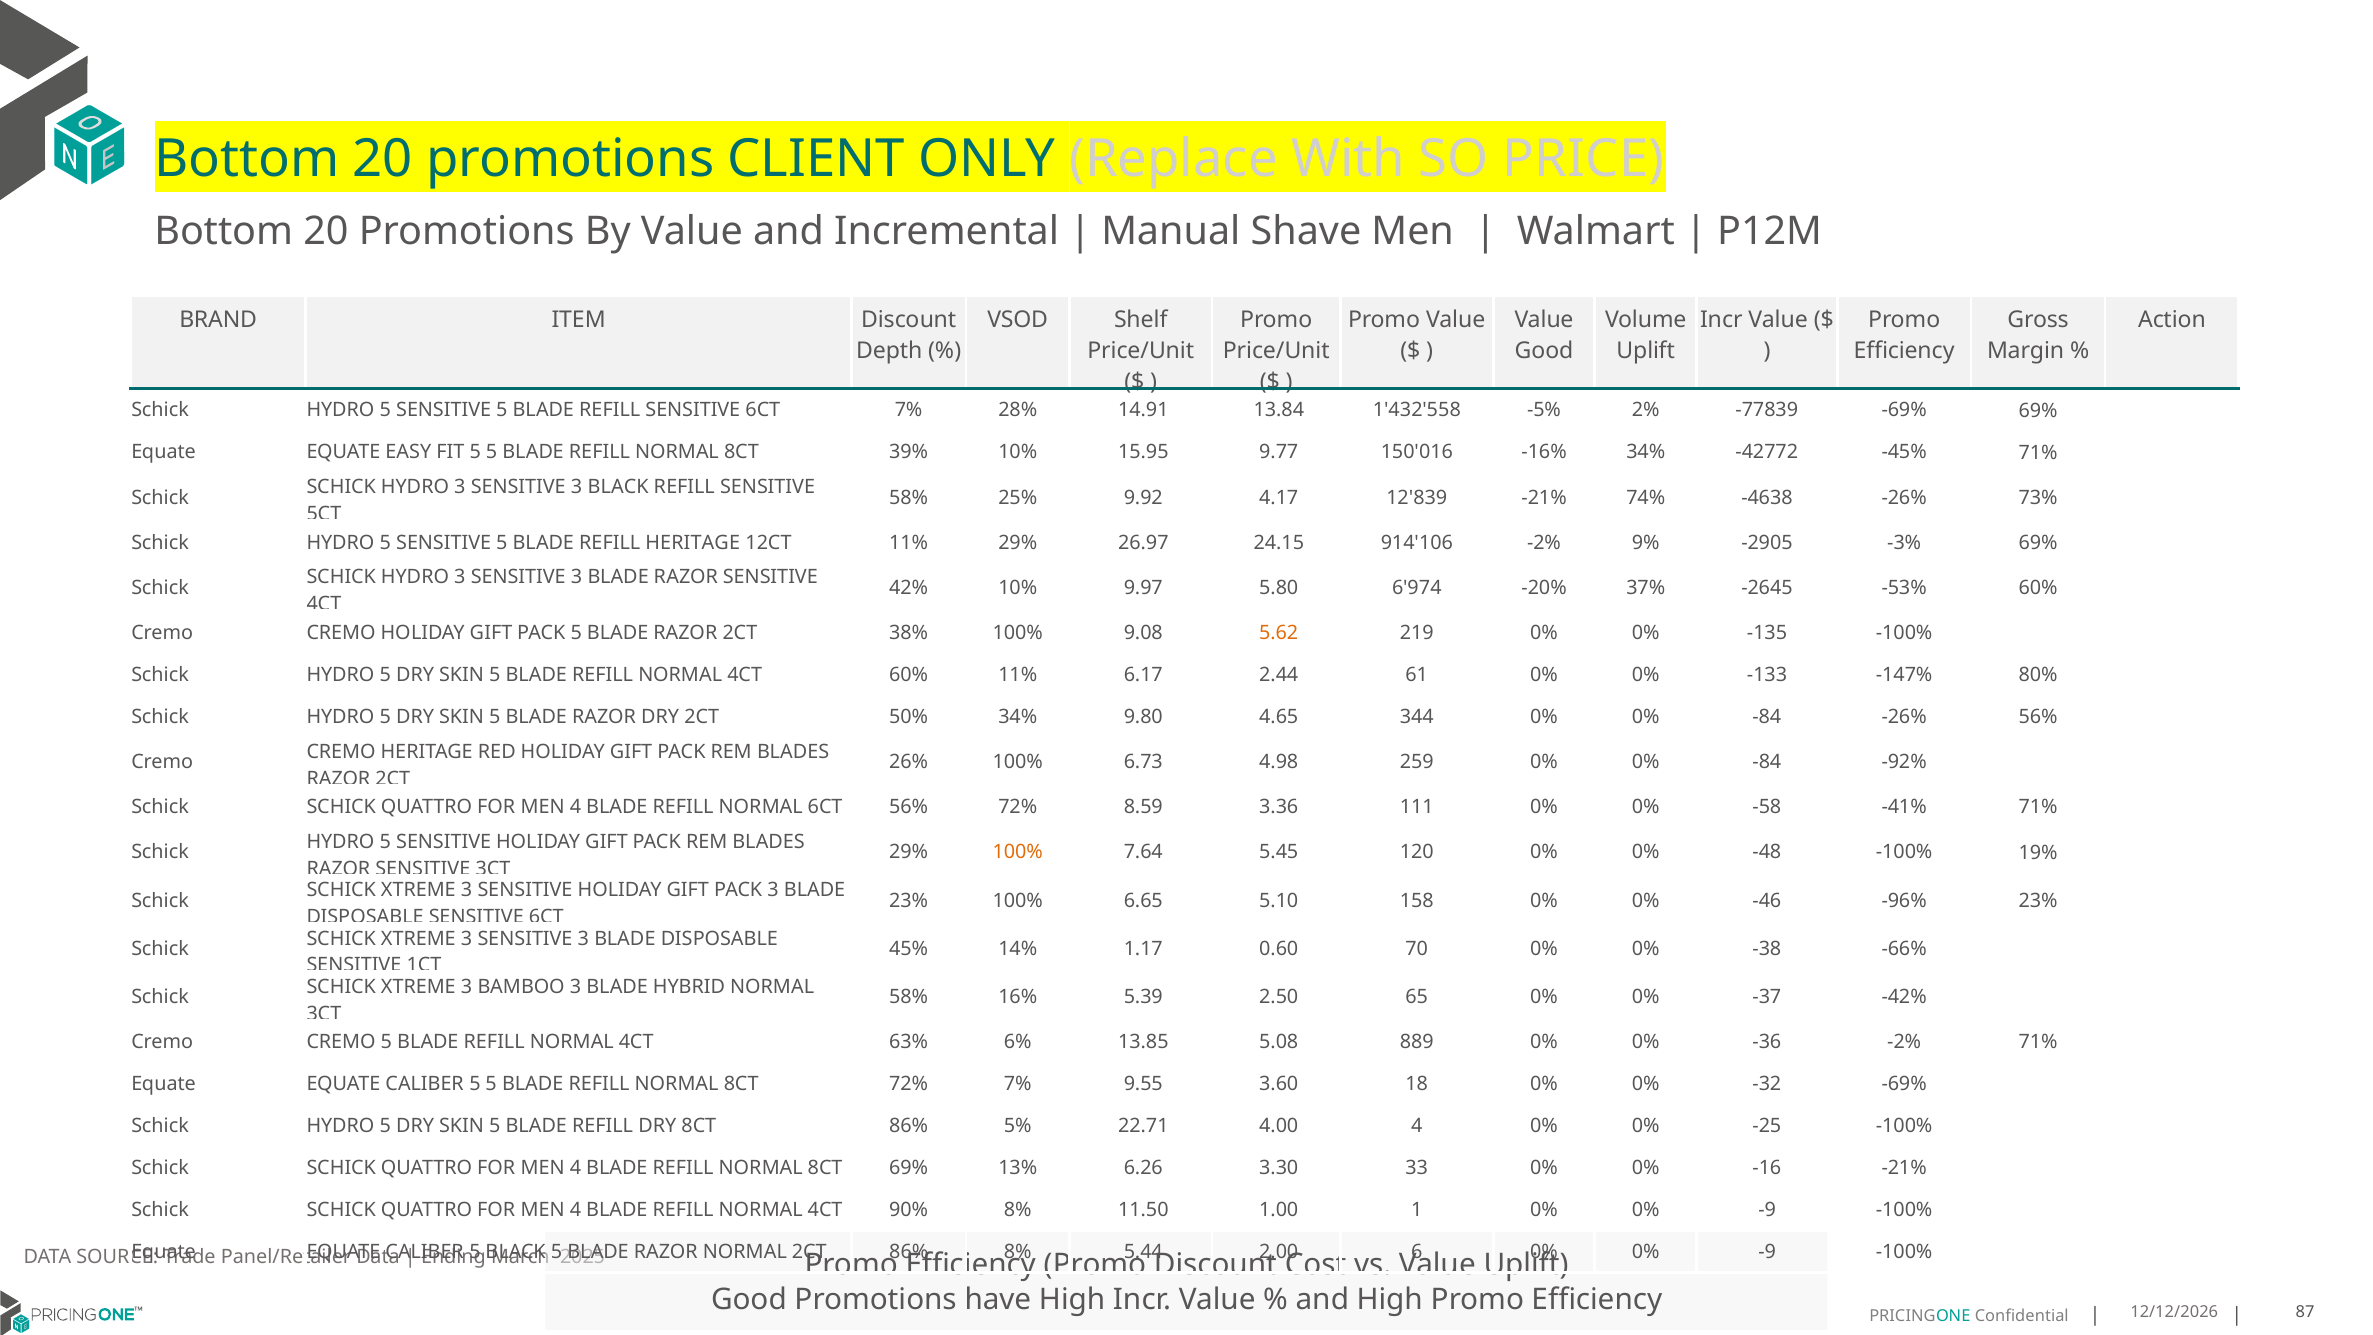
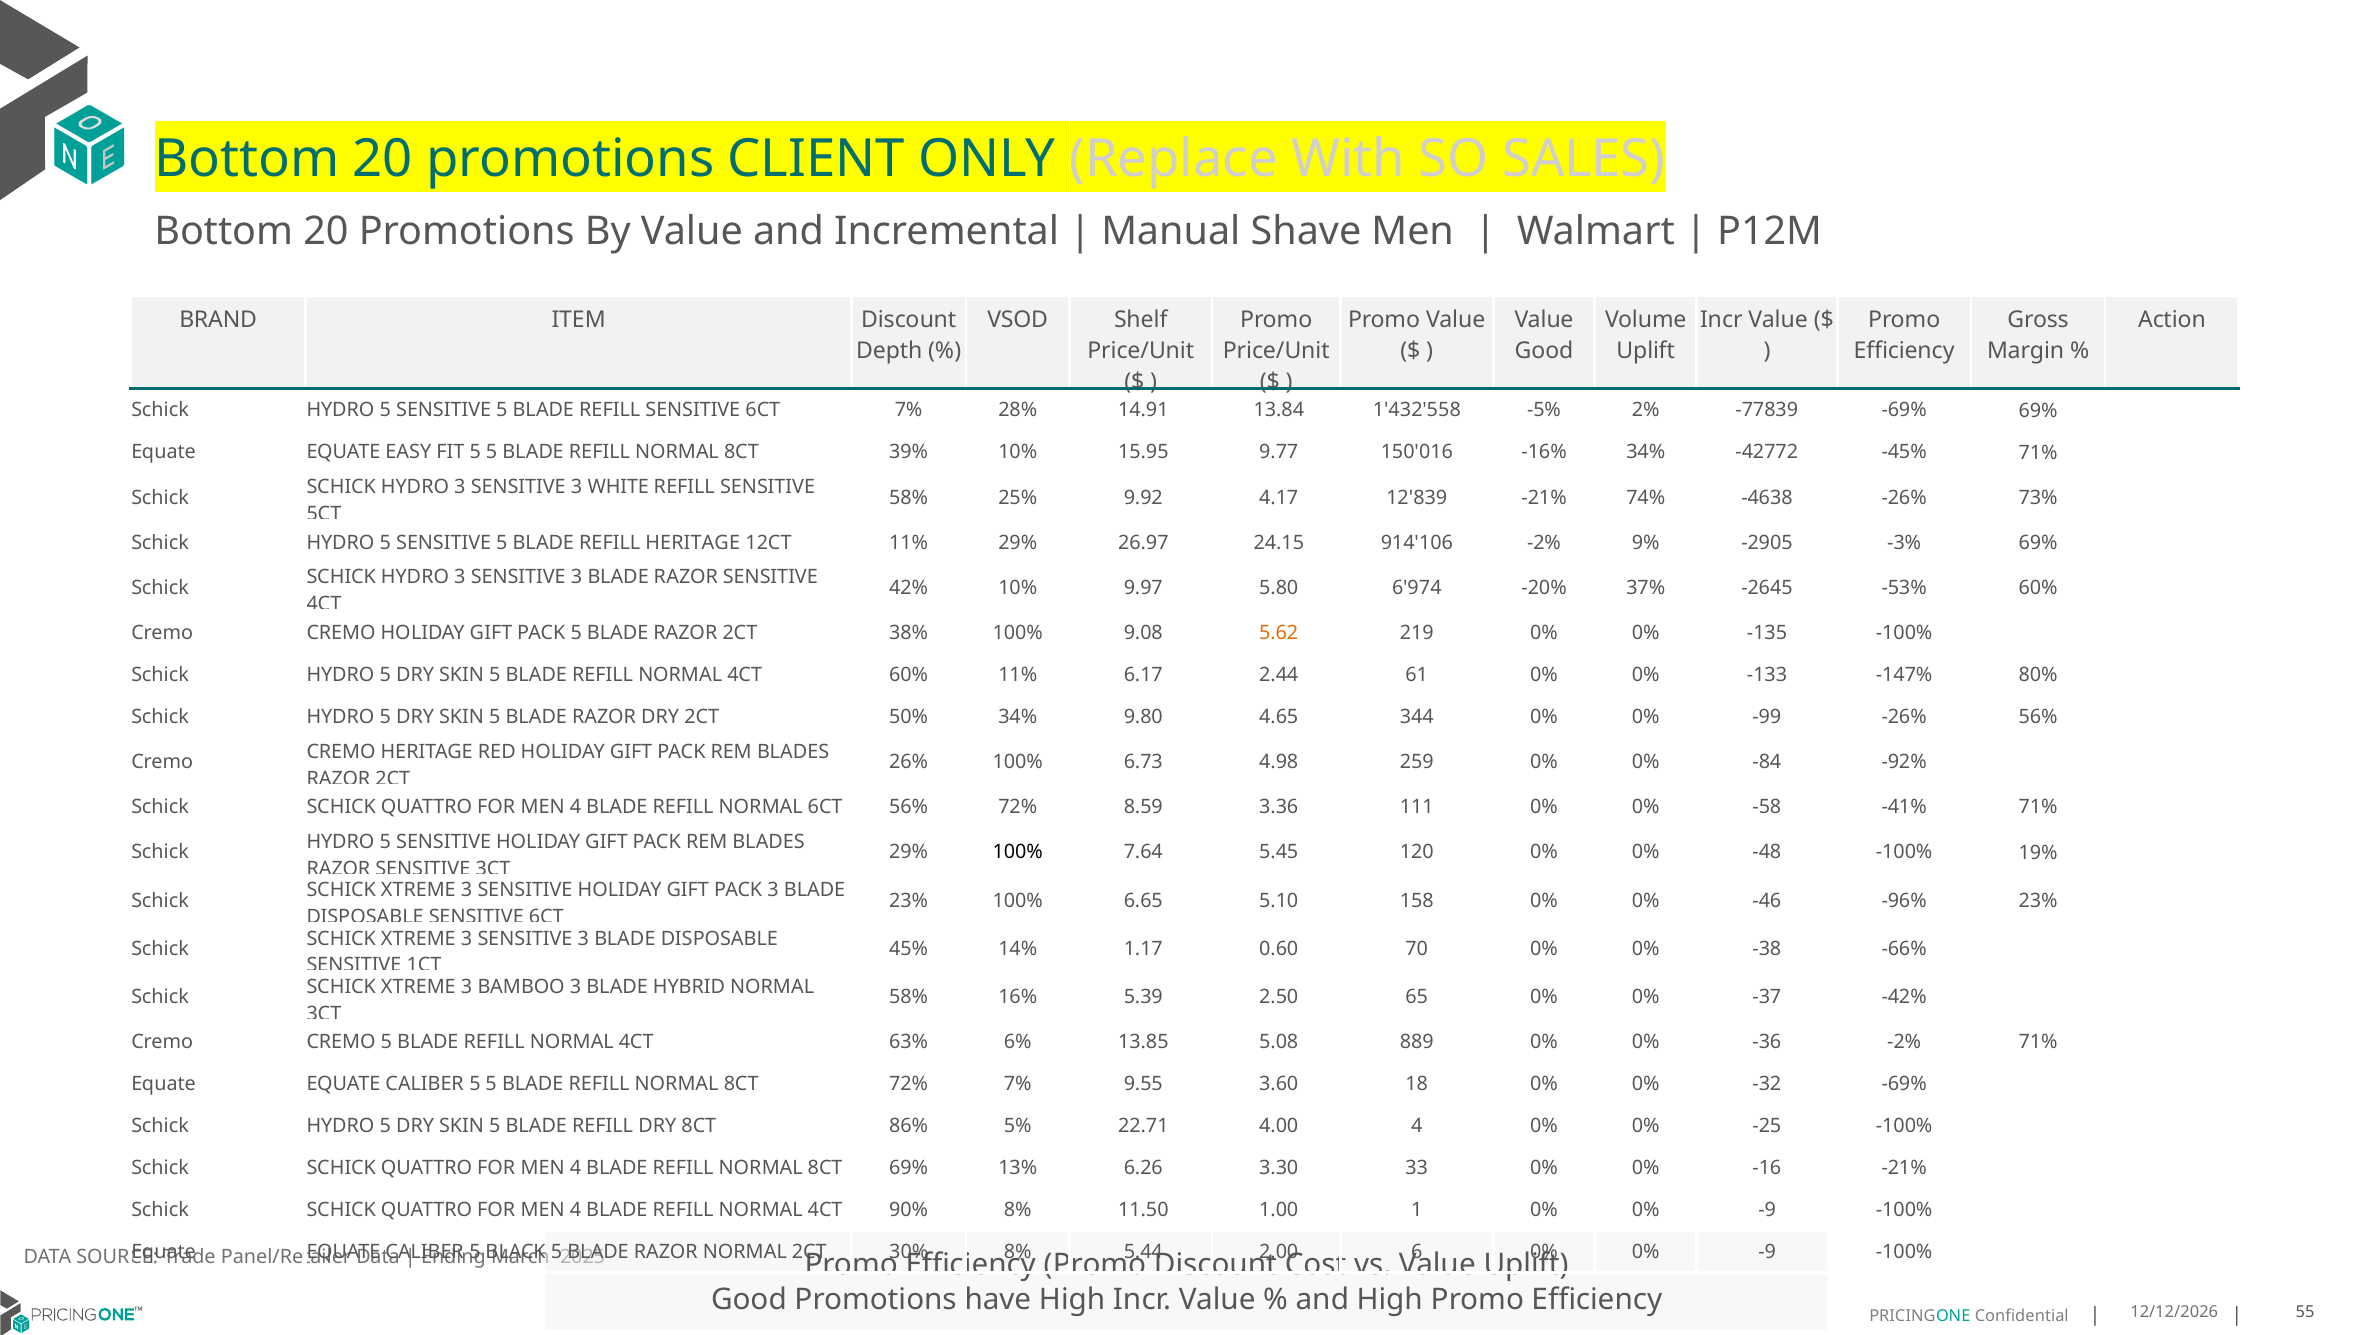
PRICE: PRICE -> SALES
3 BLACK: BLACK -> WHITE
344 0% 0% -84: -84 -> -99
100% at (1018, 852) colour: orange -> black
2CT 86%: 86% -> 30%
87: 87 -> 55
